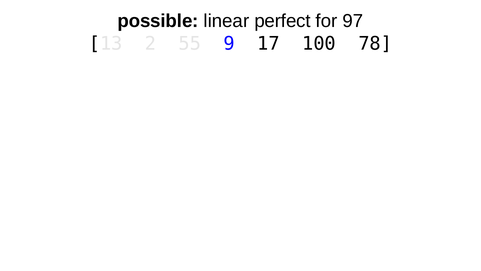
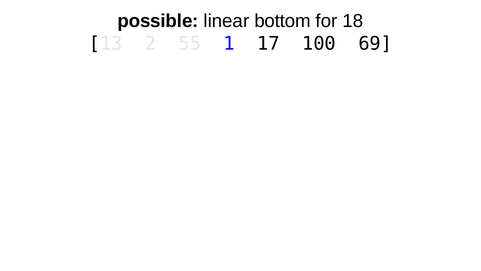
perfect: perfect -> bottom
97: 97 -> 18
9: 9 -> 1
78: 78 -> 69
